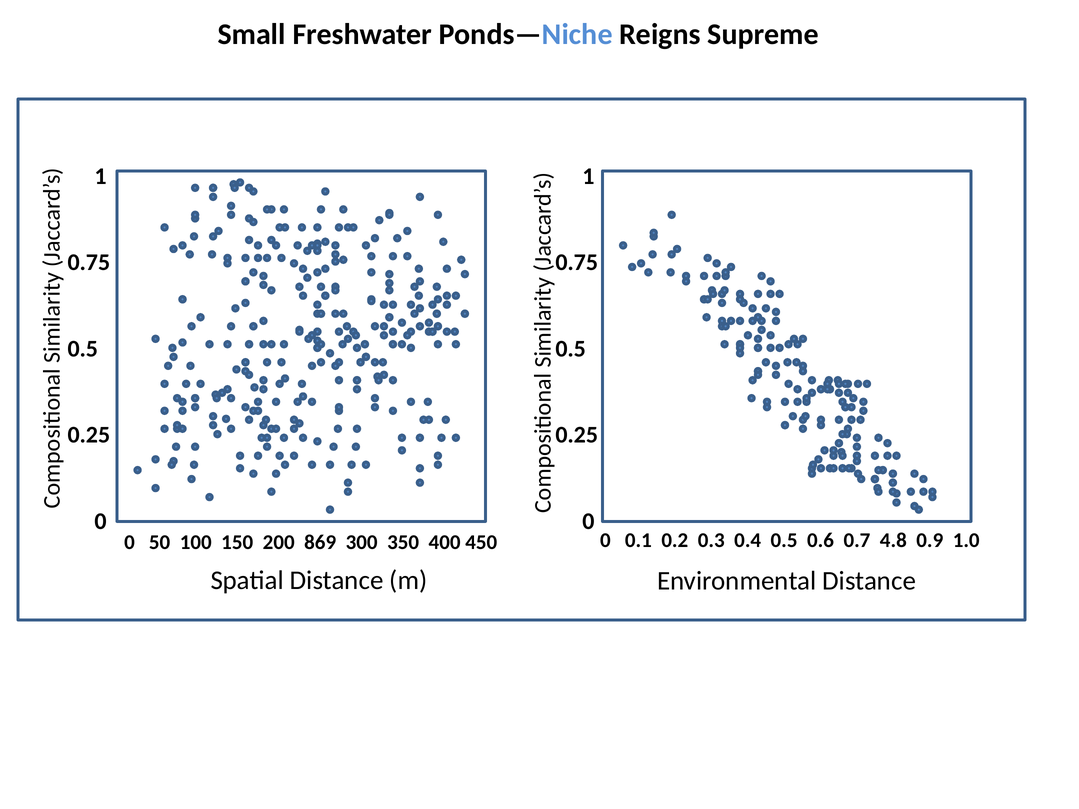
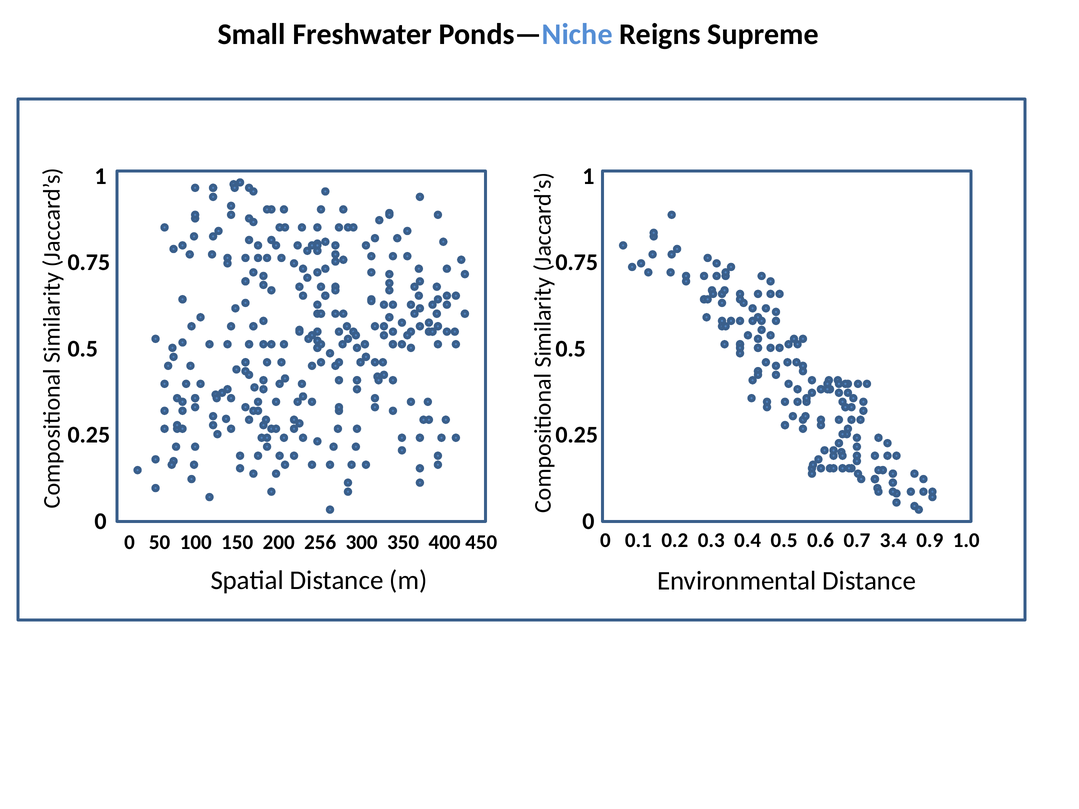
4.8: 4.8 -> 3.4
869: 869 -> 256
